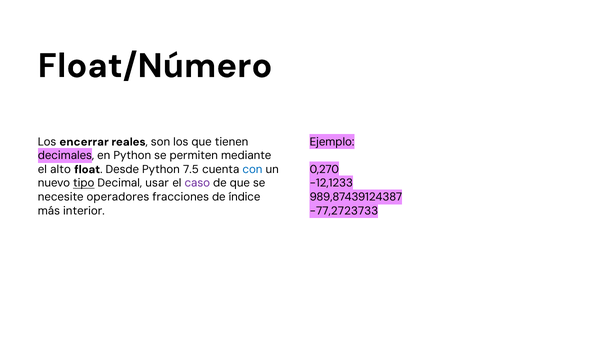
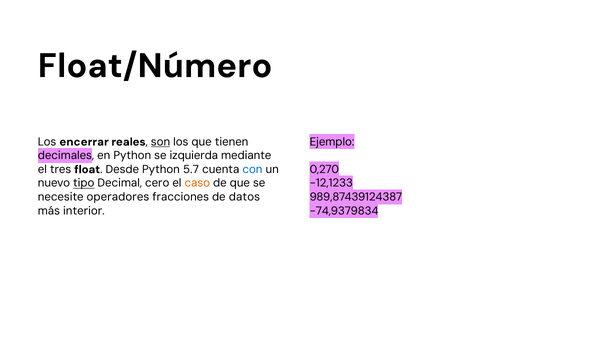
son underline: none -> present
permiten: permiten -> izquierda
alto: alto -> tres
7.5: 7.5 -> 5.7
usar: usar -> cero
caso colour: purple -> orange
índice: índice -> datos
-77,2723733: -77,2723733 -> -74,9379834
